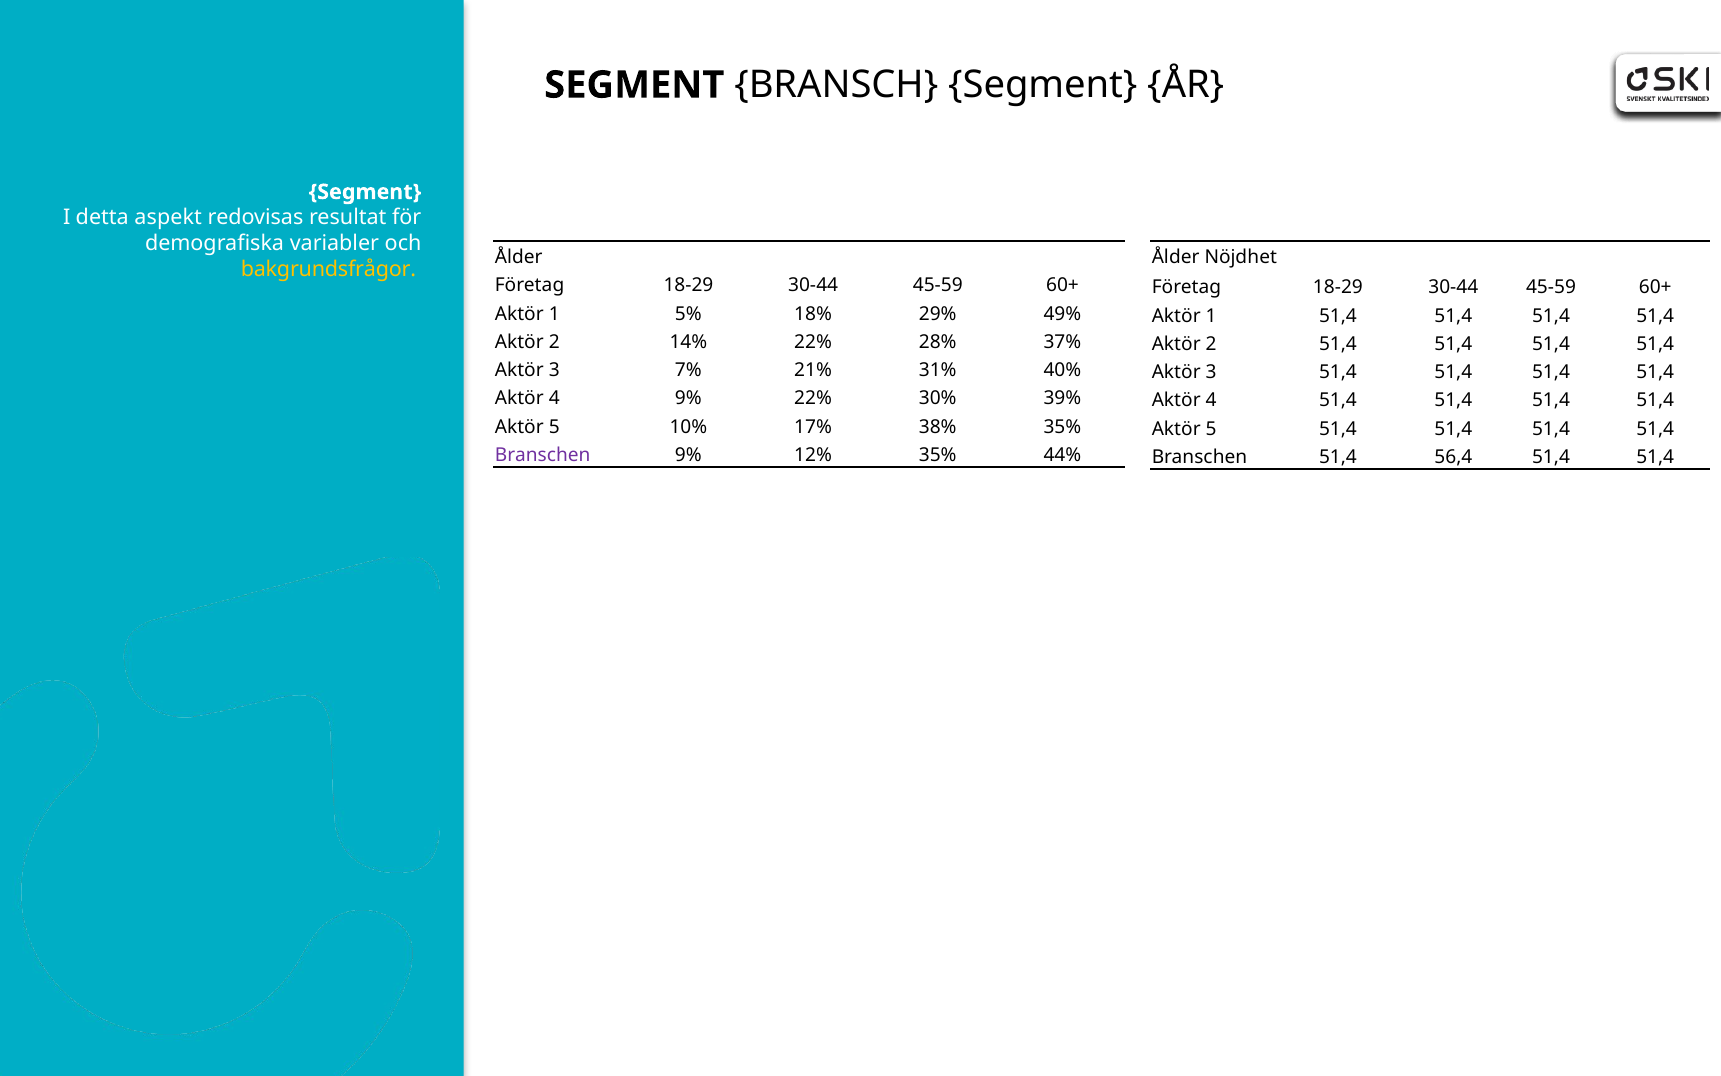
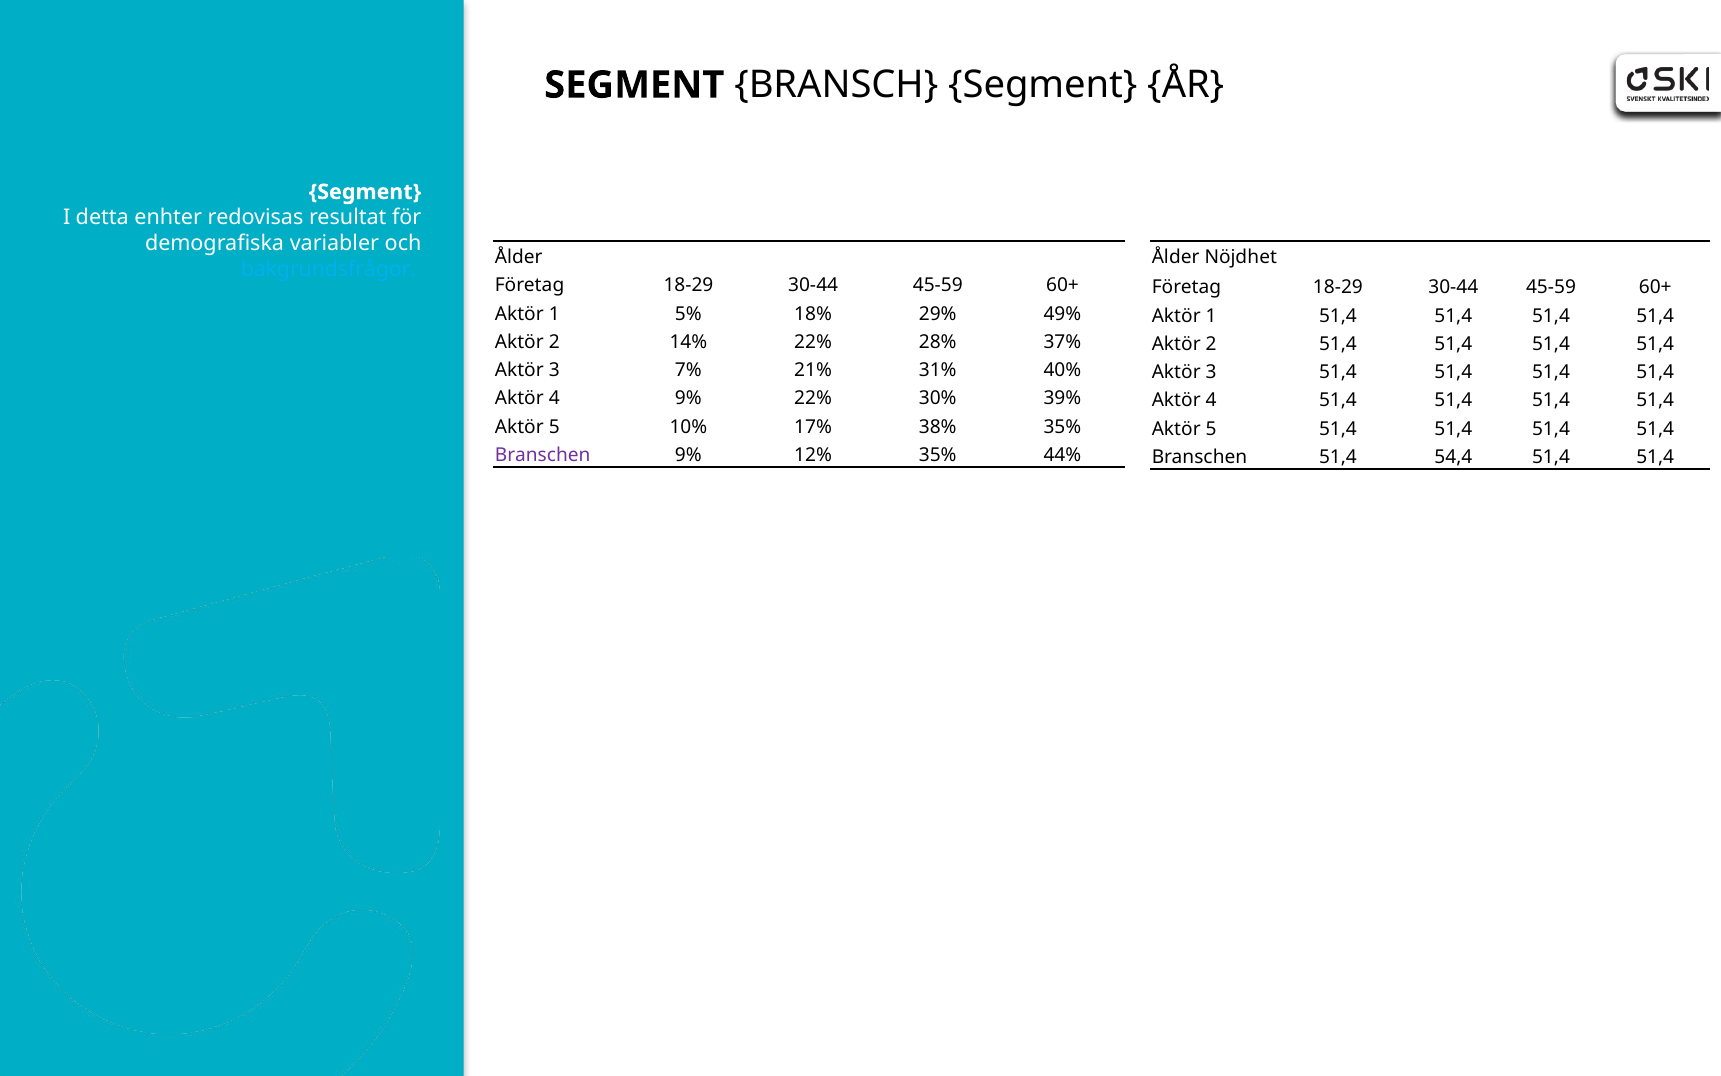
aspekt: aspekt -> enhter
bakgrundsfrågor colour: yellow -> light blue
56,4: 56,4 -> 54,4
